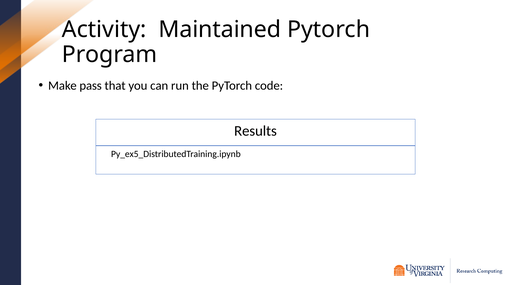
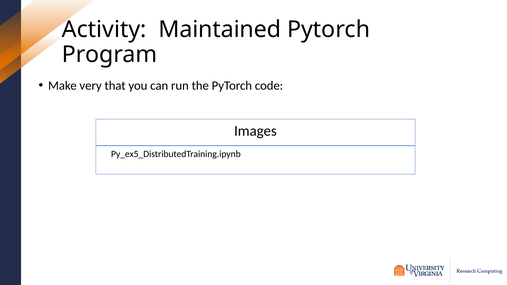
pass: pass -> very
Results: Results -> Images
